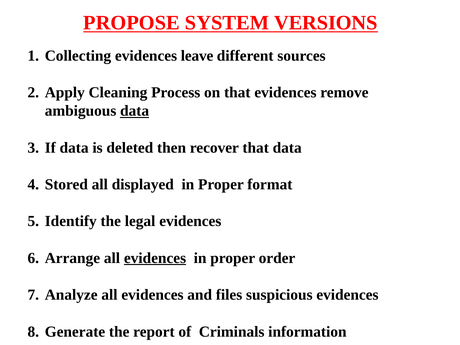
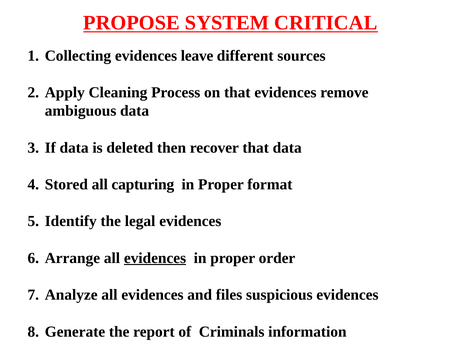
VERSIONS: VERSIONS -> CRITICAL
data at (135, 111) underline: present -> none
displayed: displayed -> capturing
